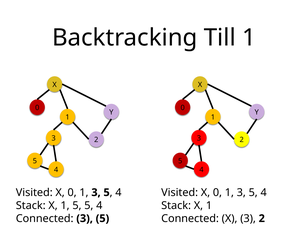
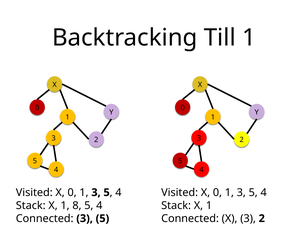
1 5: 5 -> 8
